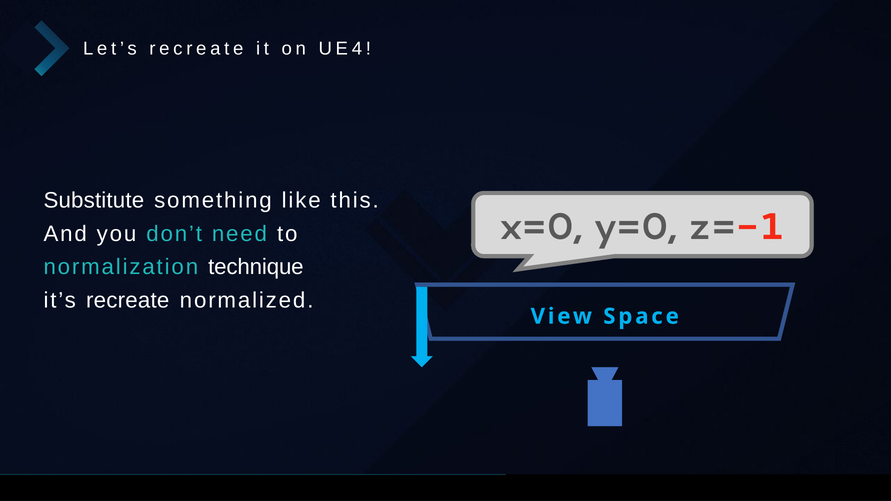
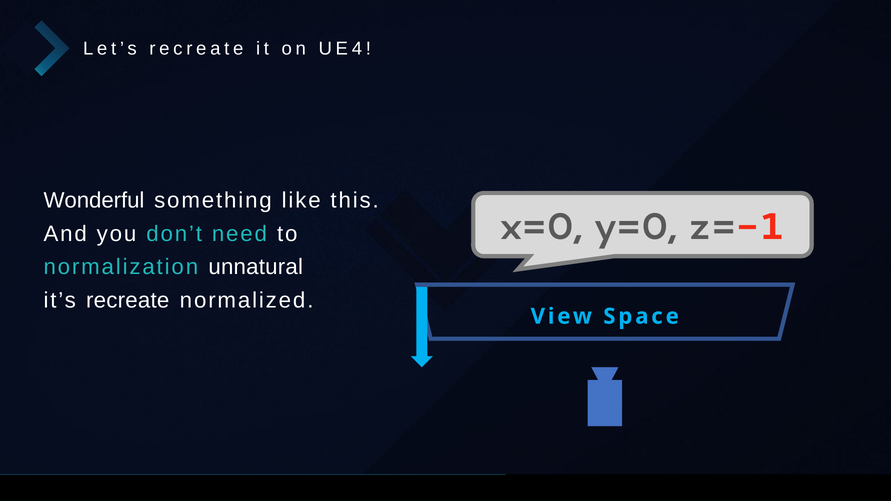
Substitute: Substitute -> Wonderful
technique: technique -> unnatural
